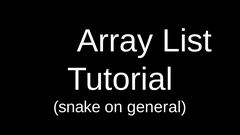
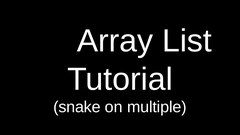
general: general -> multiple
